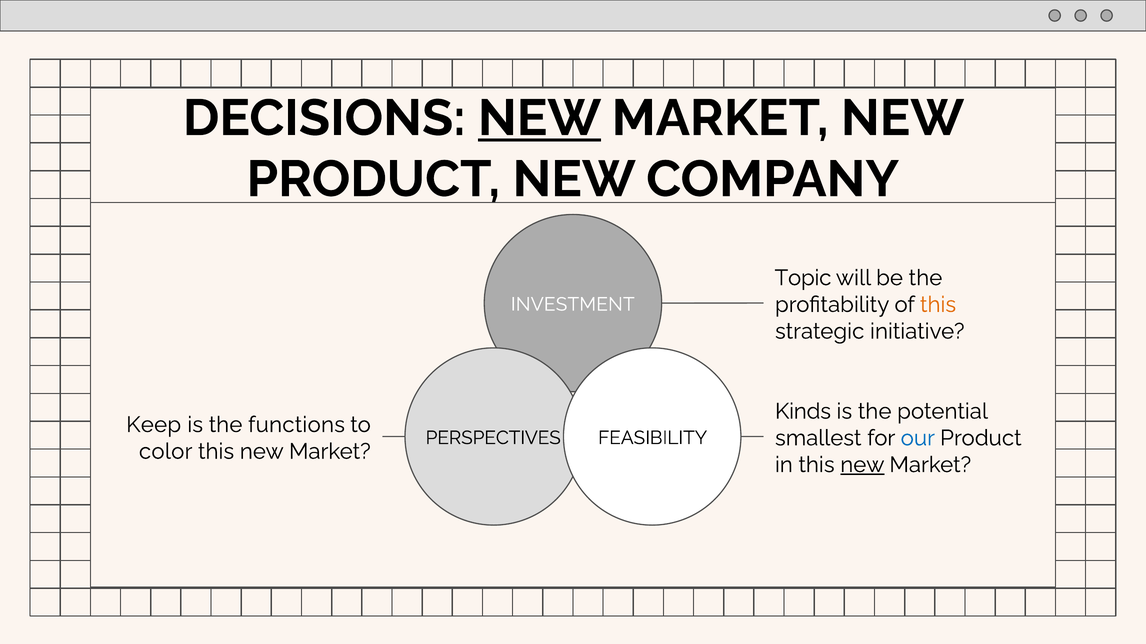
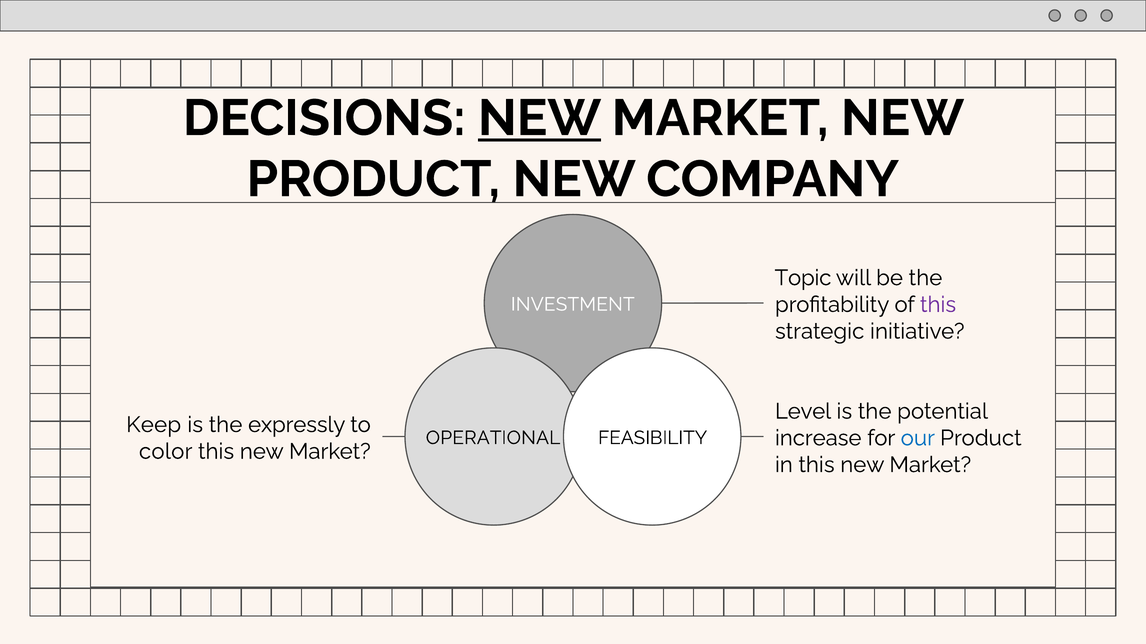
this at (938, 305) colour: orange -> purple
Kinds: Kinds -> Level
functions: functions -> expressly
smallest: smallest -> increase
PERSPECTIVES: PERSPECTIVES -> OPERATIONAL
new at (862, 465) underline: present -> none
